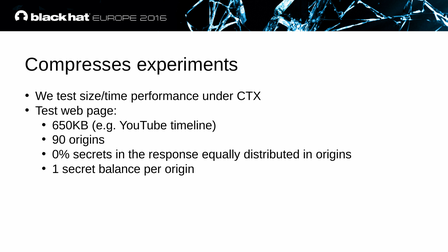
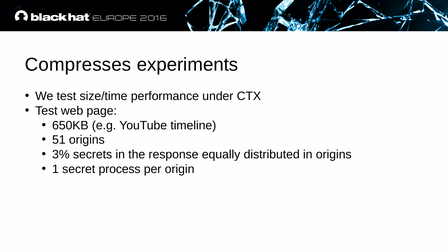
90: 90 -> 51
0%: 0% -> 3%
balance: balance -> process
